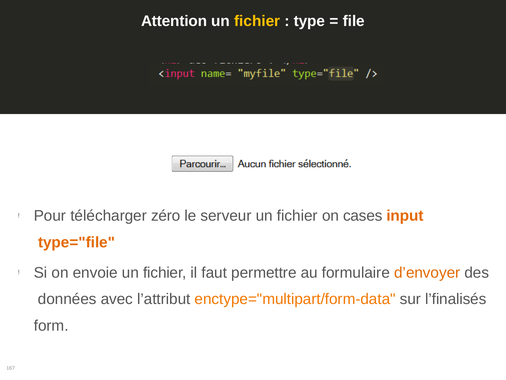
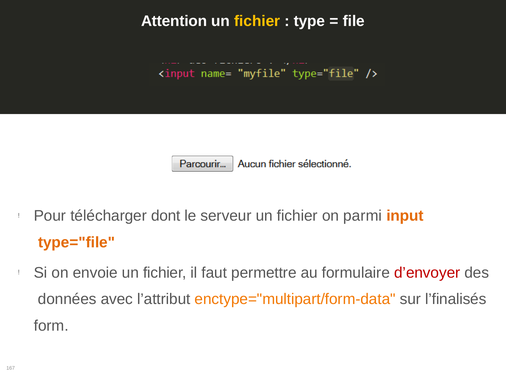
zéro: zéro -> dont
cases: cases -> parmi
d’envoyer colour: orange -> red
